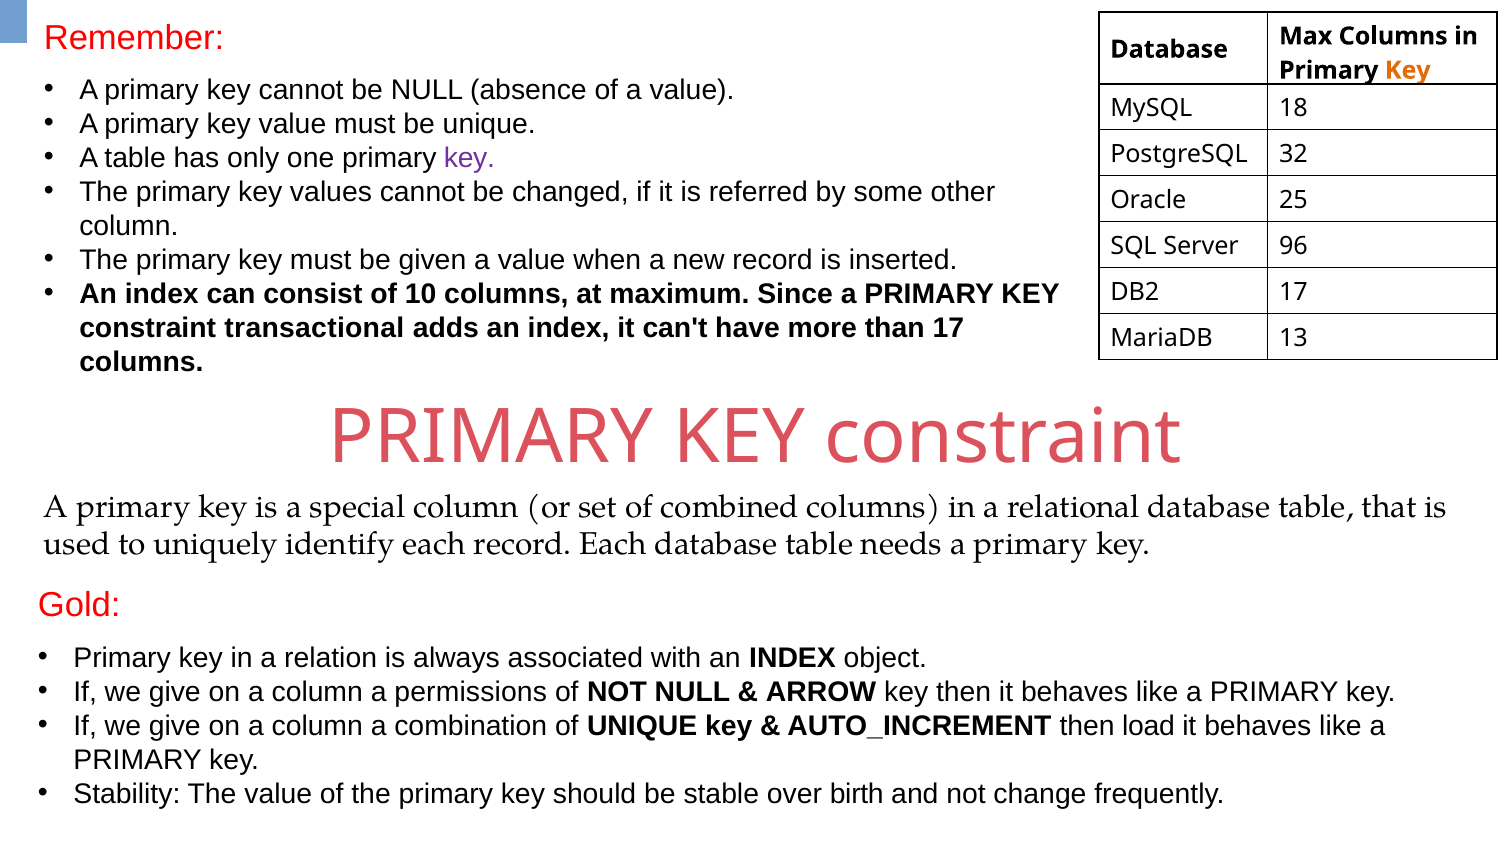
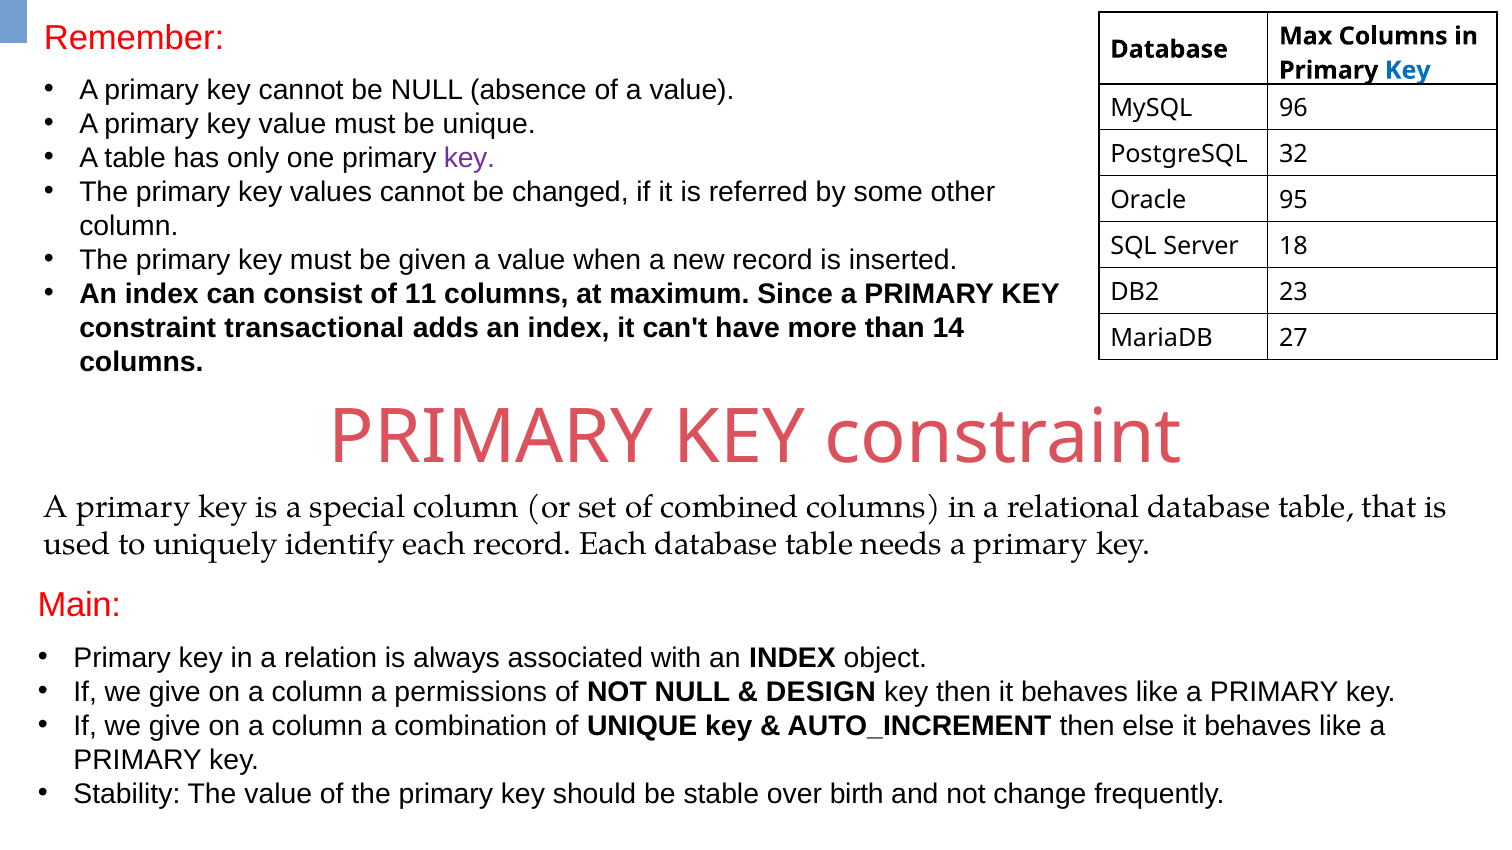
Key at (1408, 70) colour: orange -> blue
18: 18 -> 96
25: 25 -> 95
96: 96 -> 18
10: 10 -> 11
DB2 17: 17 -> 23
than 17: 17 -> 14
13: 13 -> 27
Gold: Gold -> Main
ARROW: ARROW -> DESIGN
load: load -> else
